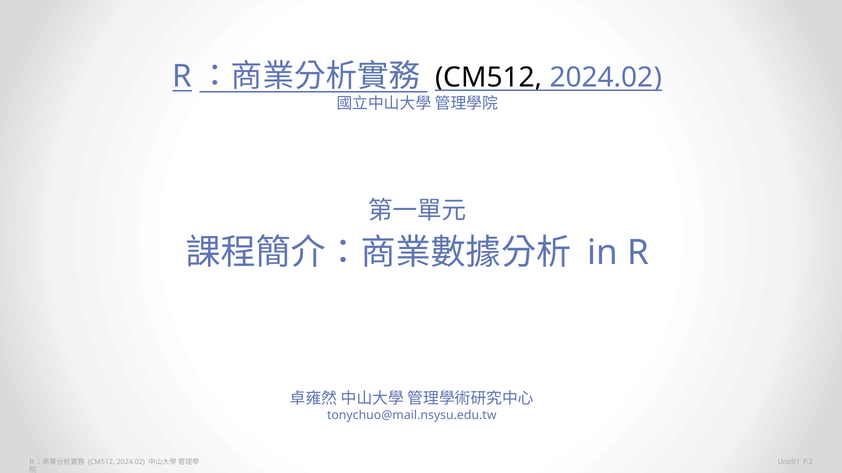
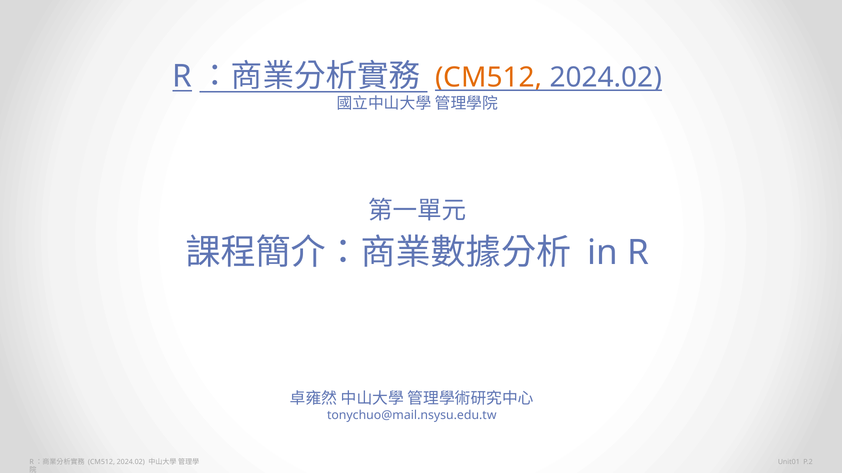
CM512 at (489, 78) colour: black -> orange
